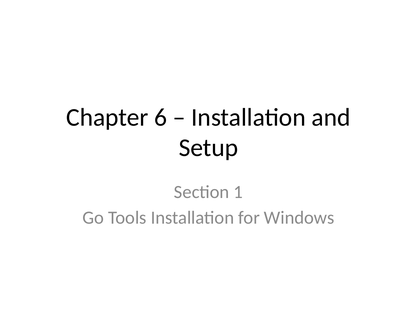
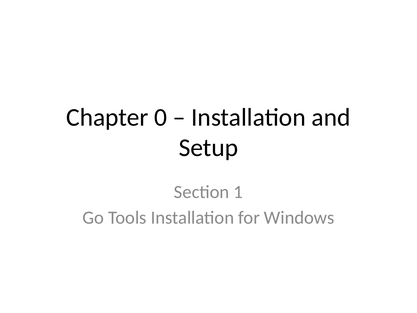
6: 6 -> 0
